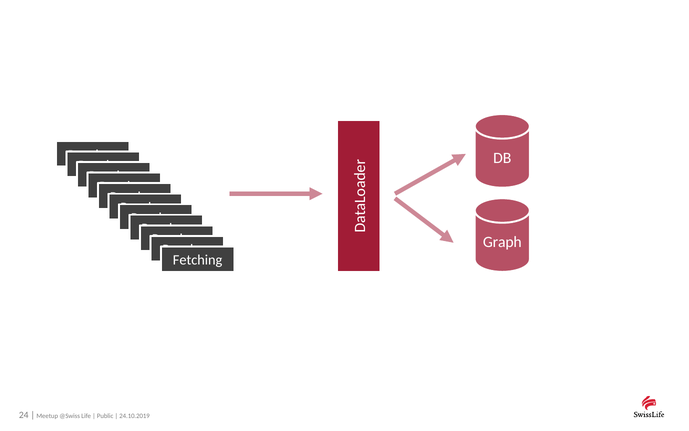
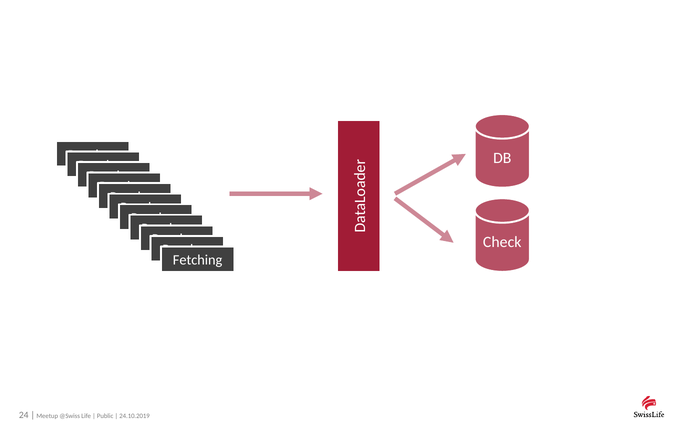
Graph: Graph -> Check
